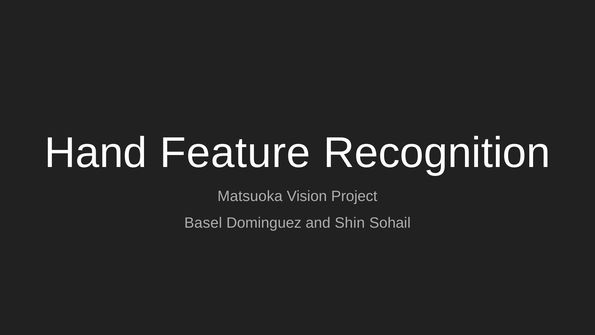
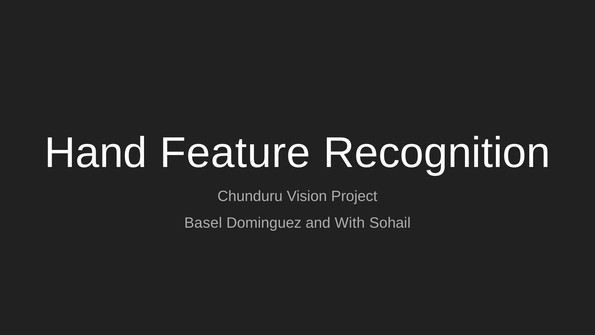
Matsuoka: Matsuoka -> Chunduru
Shin: Shin -> With
